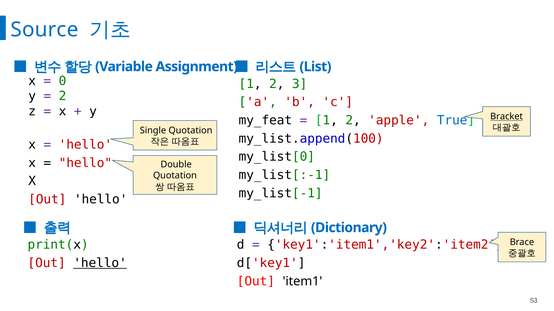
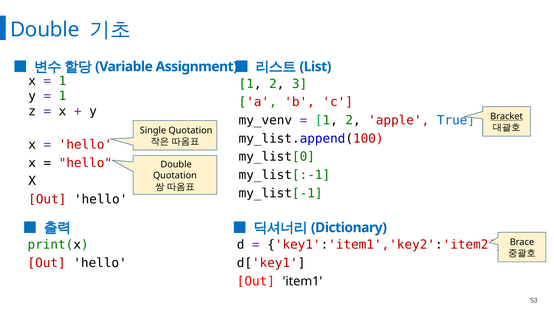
Source at (45, 30): Source -> Double
0 at (63, 81): 0 -> 1
2 at (63, 96): 2 -> 1
my_feat: my_feat -> my_venv
hello at (100, 264) underline: present -> none
